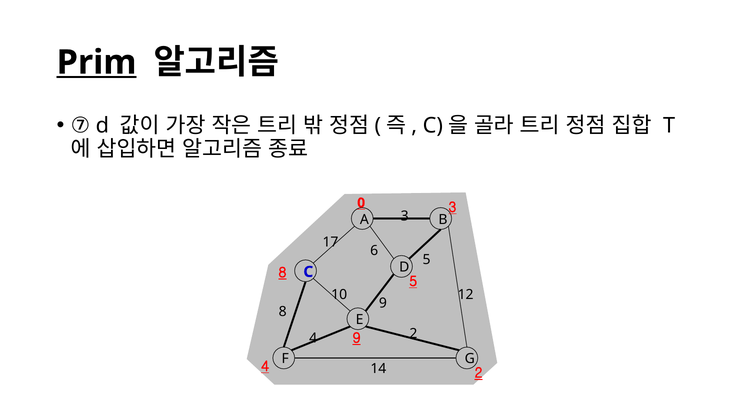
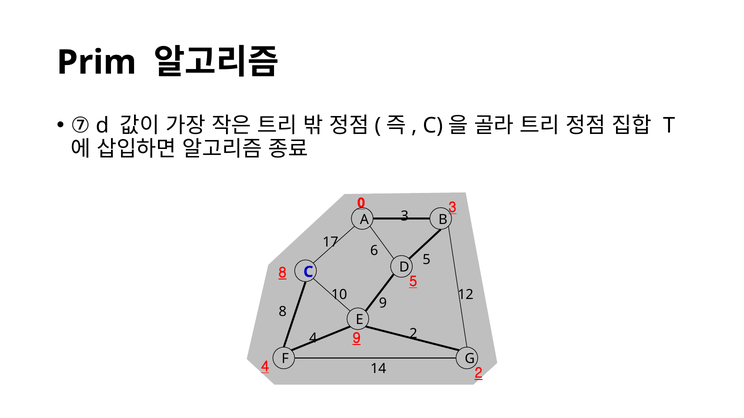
Prim underline: present -> none
